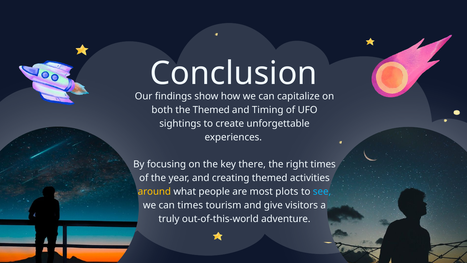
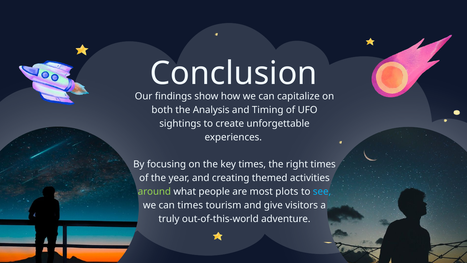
the Themed: Themed -> Analysis
key there: there -> times
around colour: yellow -> light green
